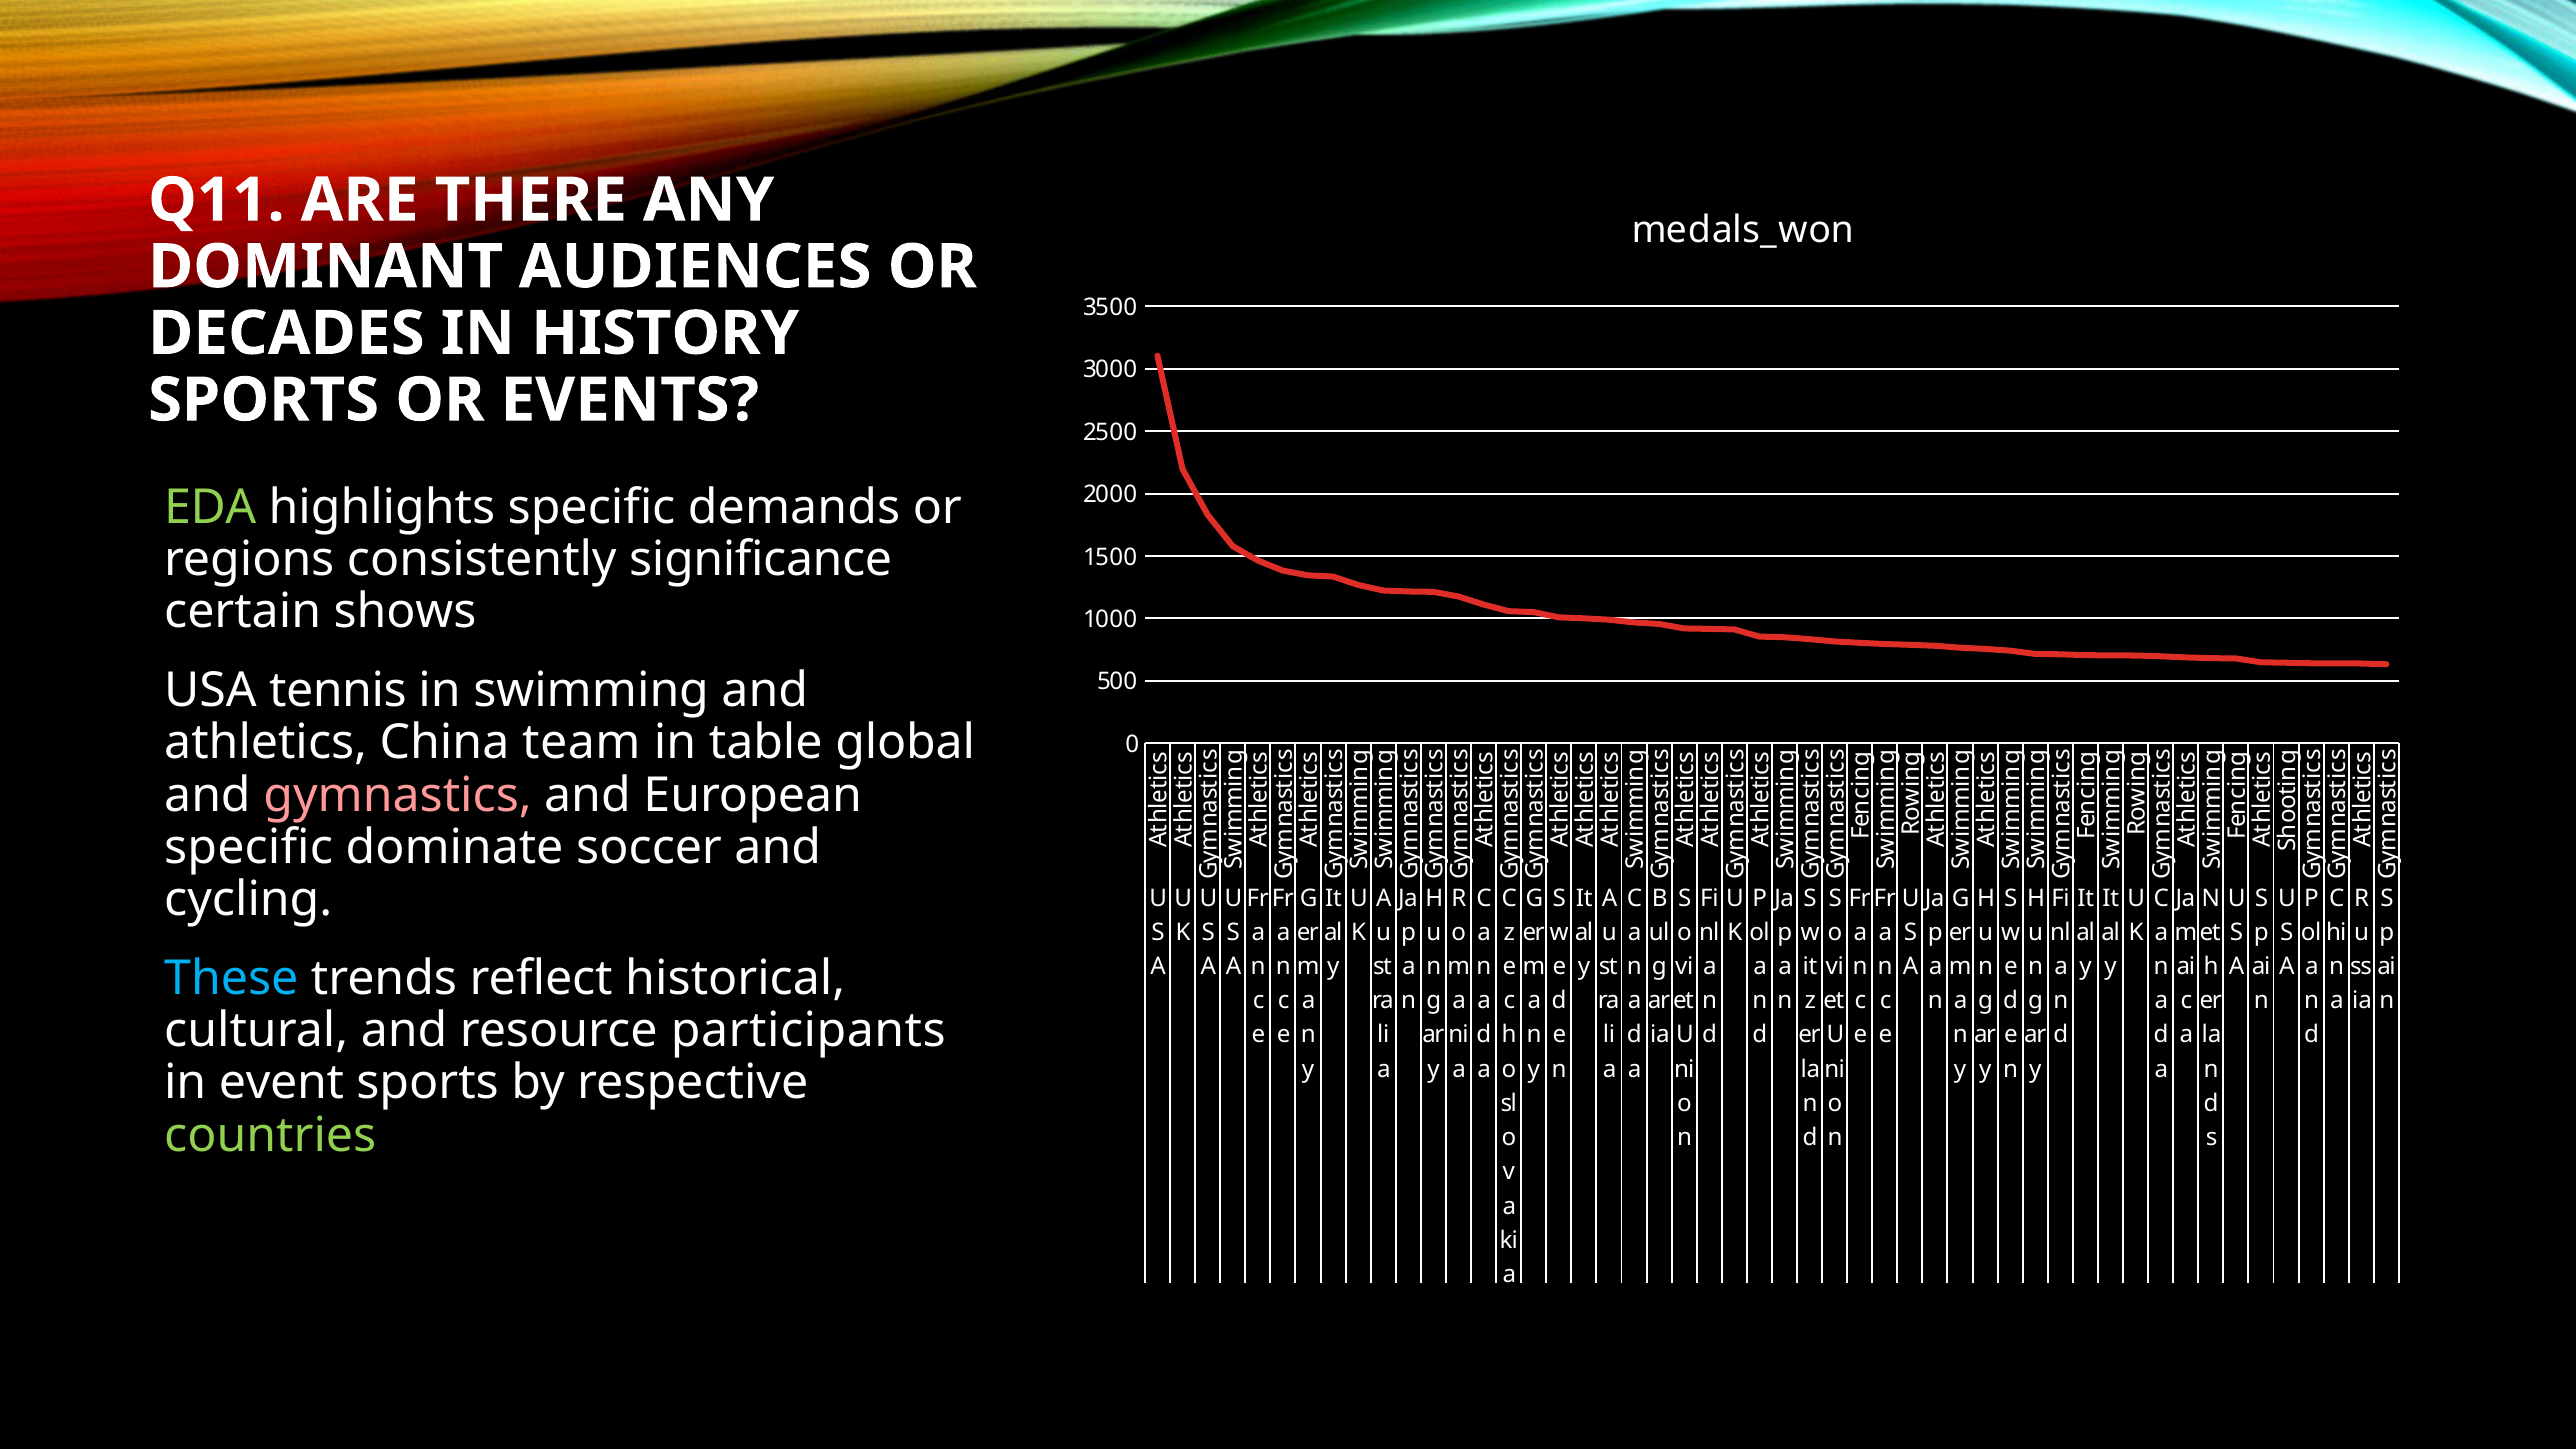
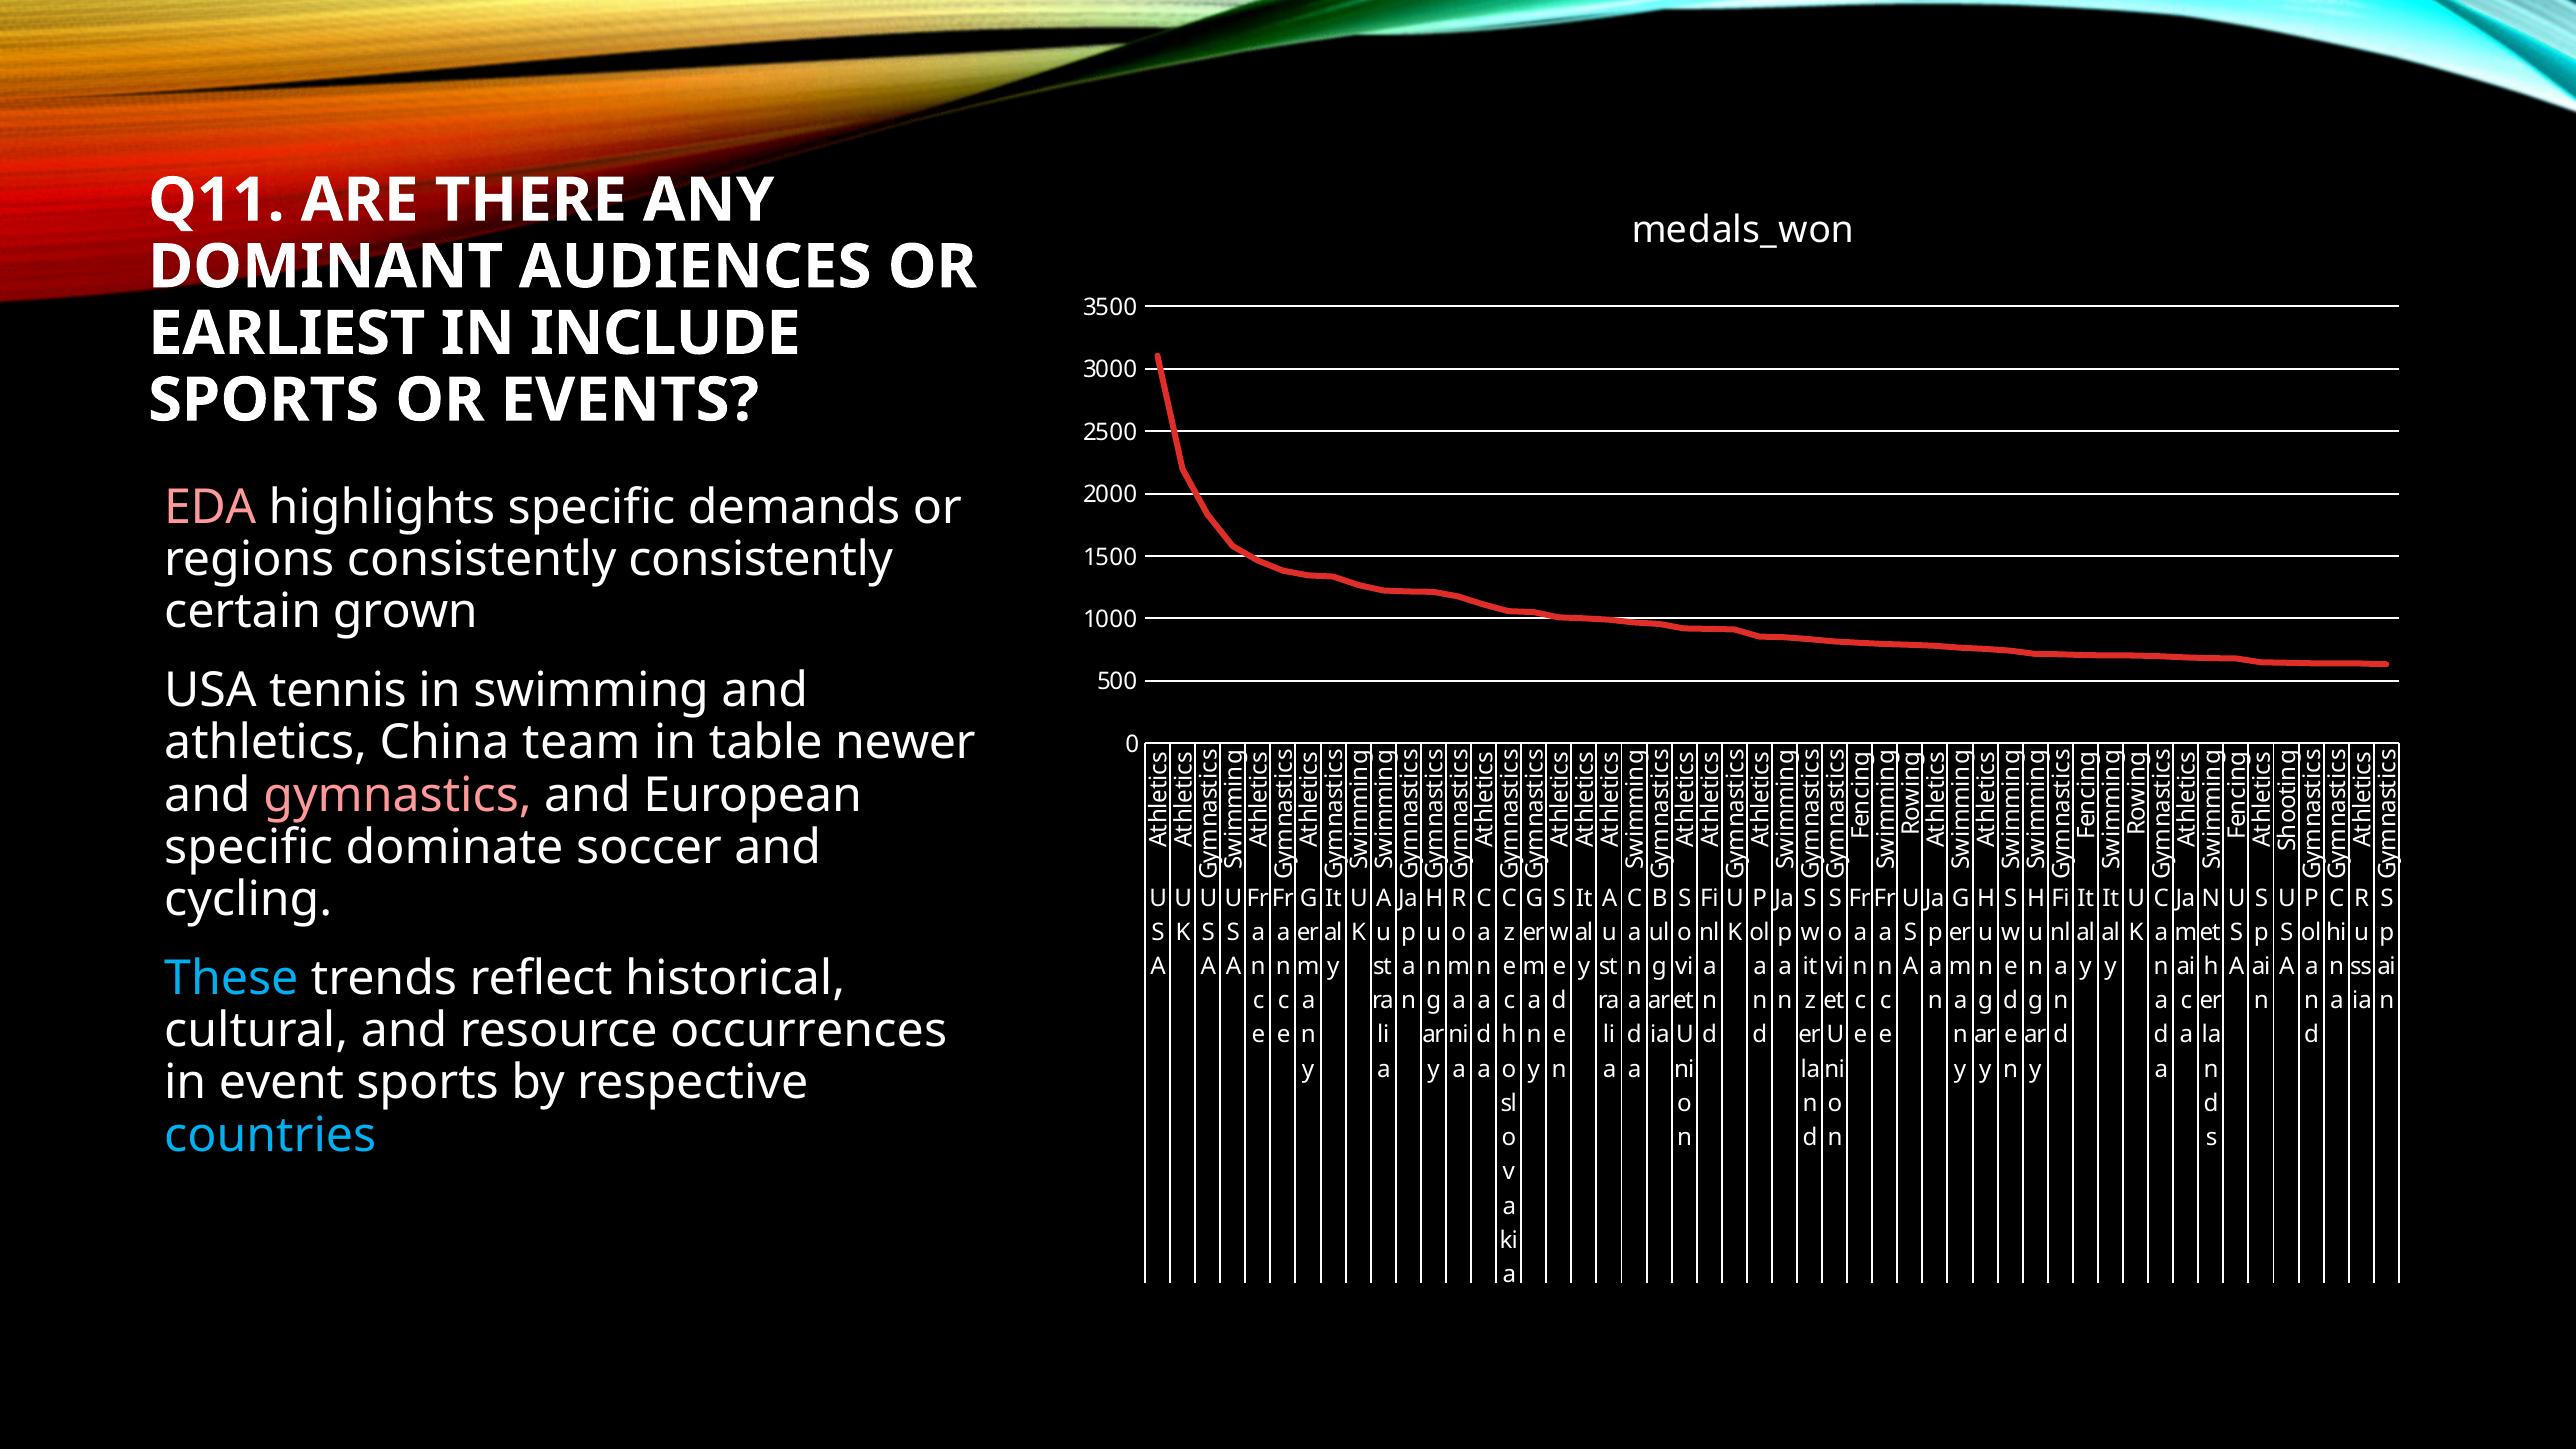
DECADES: DECADES -> EARLIEST
HISTORY: HISTORY -> INCLUDE
EDA colour: light green -> pink
consistently significance: significance -> consistently
shows: shows -> grown
global: global -> newer
participants: participants -> occurrences
countries colour: light green -> light blue
